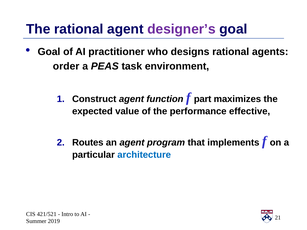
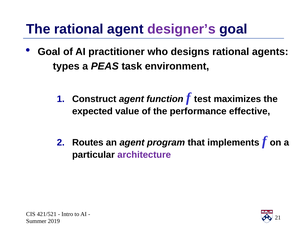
order: order -> types
part: part -> test
architecture colour: blue -> purple
